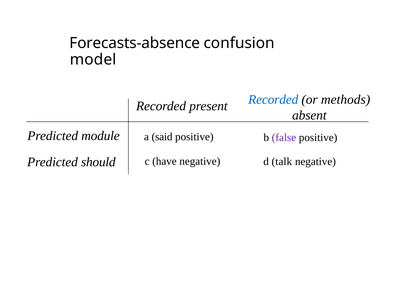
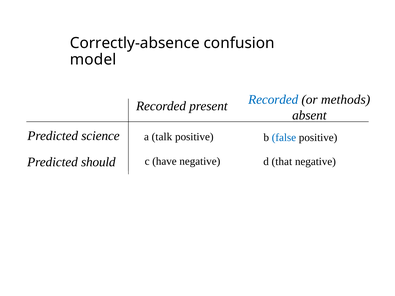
Forecasts-absence: Forecasts-absence -> Correctly-absence
module: module -> science
said: said -> talk
false colour: purple -> blue
talk: talk -> that
